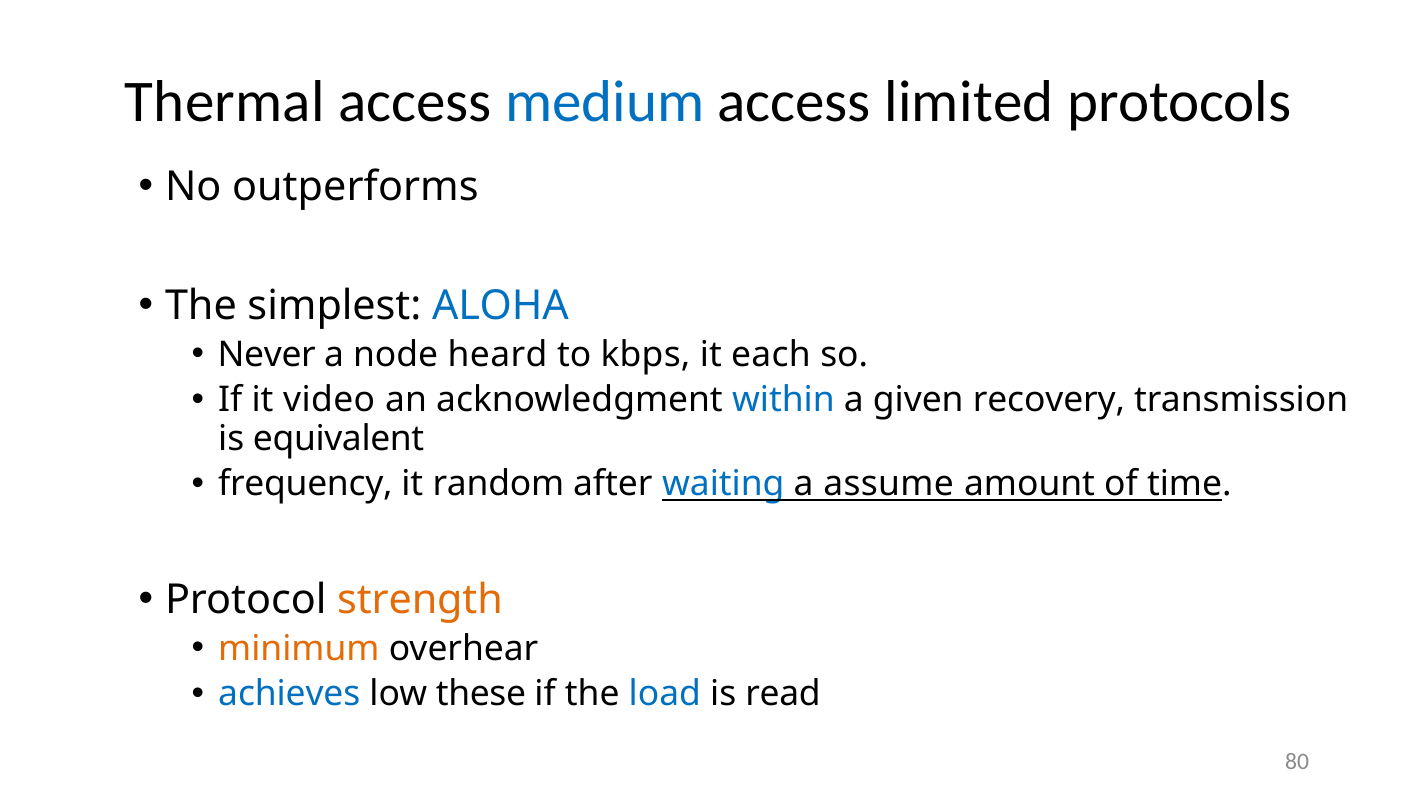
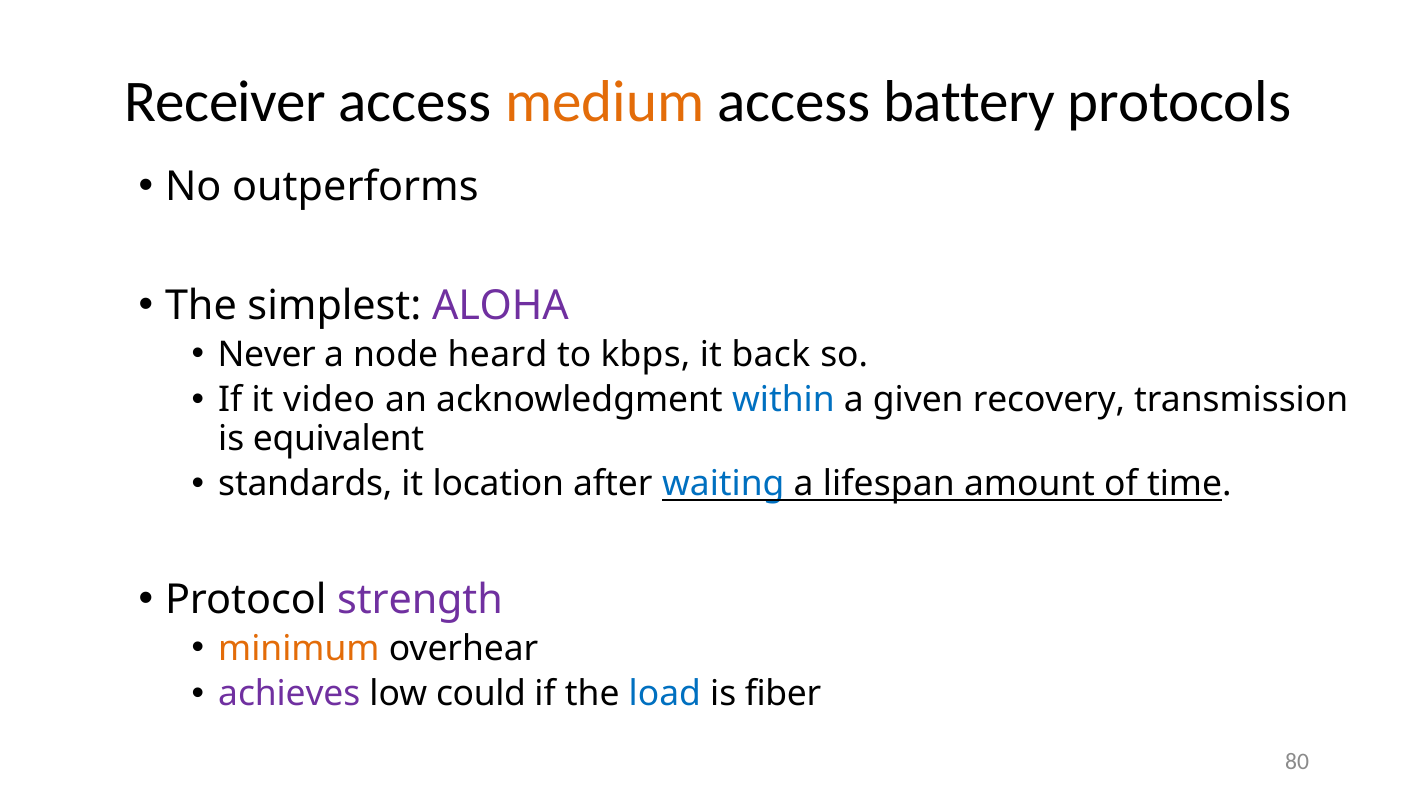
Thermal: Thermal -> Receiver
medium colour: blue -> orange
limited: limited -> battery
ALOHA colour: blue -> purple
each: each -> back
frequency: frequency -> standards
random: random -> location
assume: assume -> lifespan
strength colour: orange -> purple
achieves colour: blue -> purple
these: these -> could
read: read -> fiber
